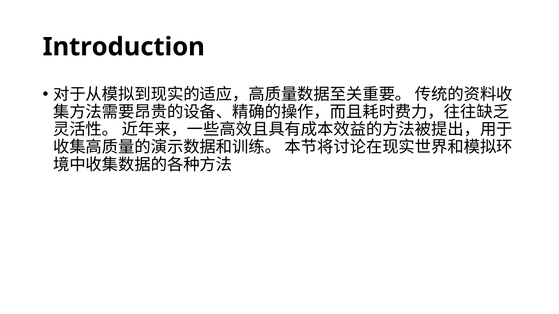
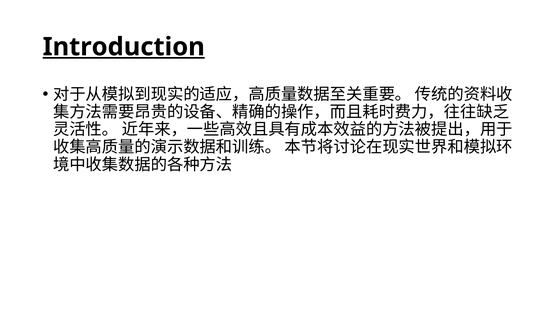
Introduction underline: none -> present
